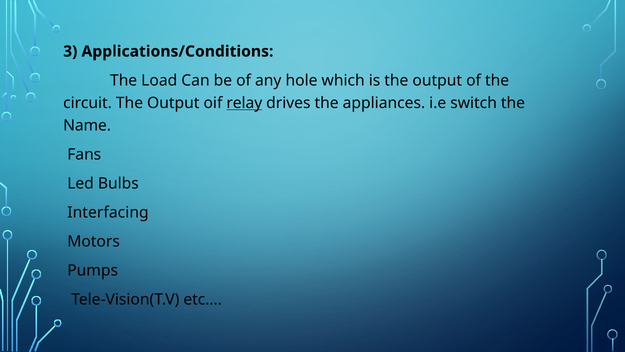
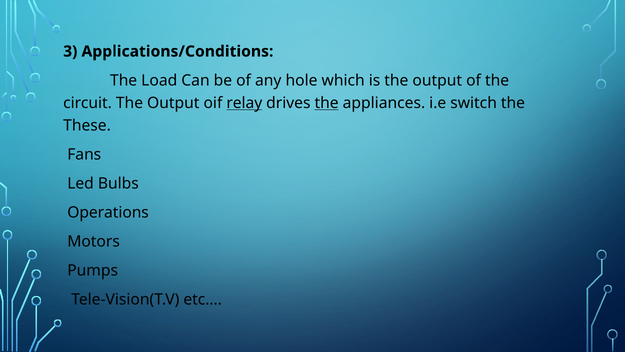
the at (327, 103) underline: none -> present
Name: Name -> These
Interfacing: Interfacing -> Operations
